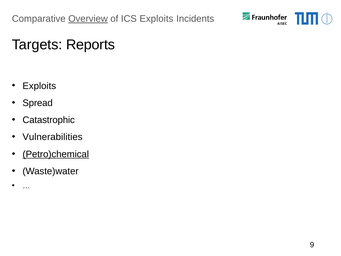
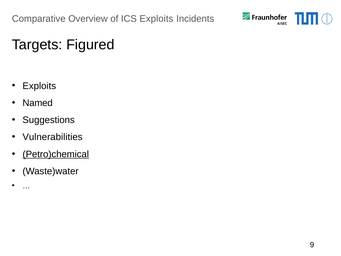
Overview underline: present -> none
Reports: Reports -> Figured
Spread: Spread -> Named
Catastrophic: Catastrophic -> Suggestions
